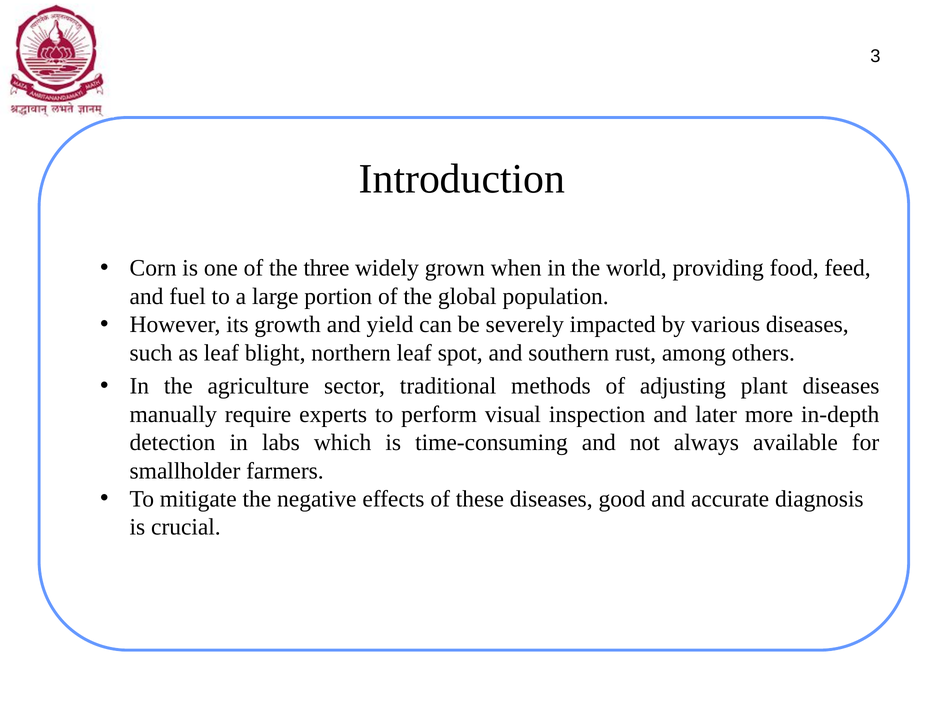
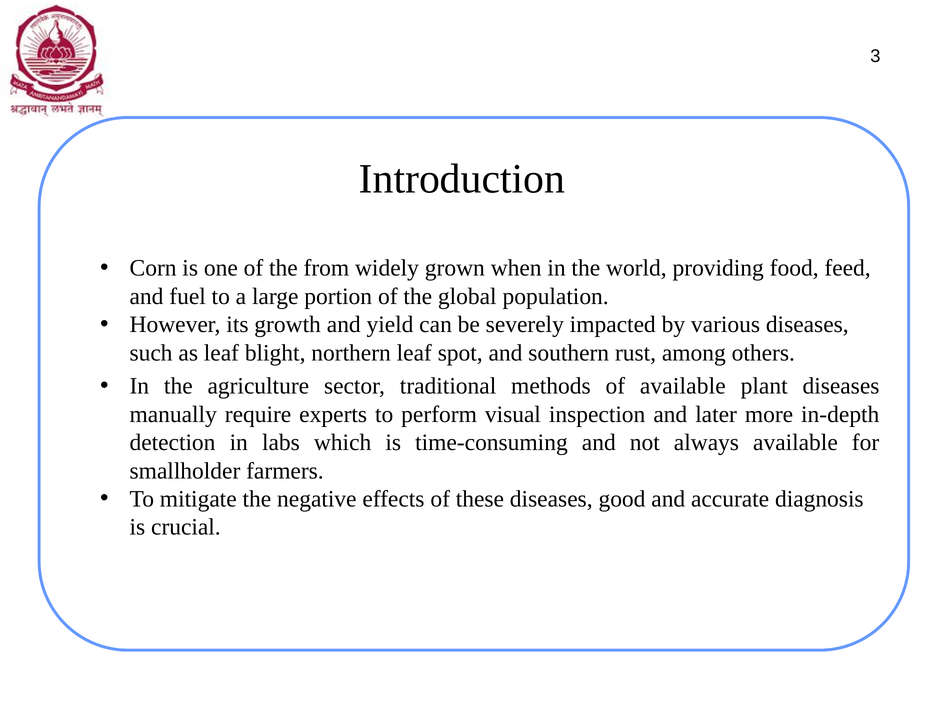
three: three -> from
of adjusting: adjusting -> available
